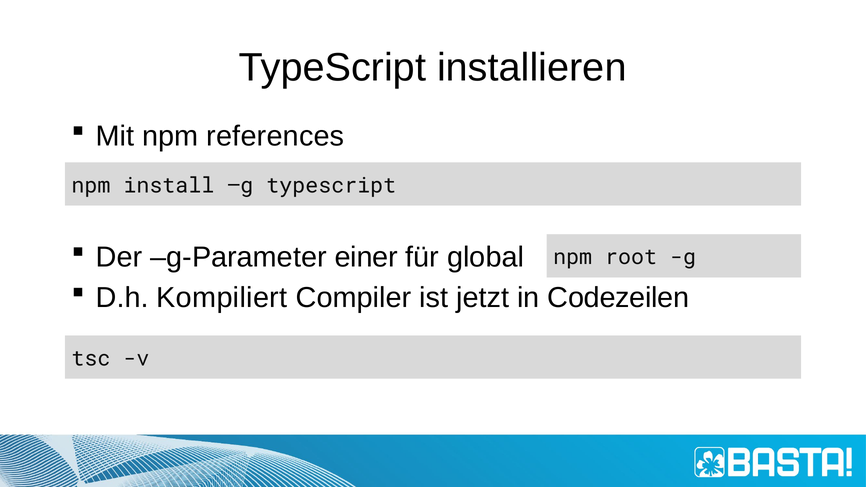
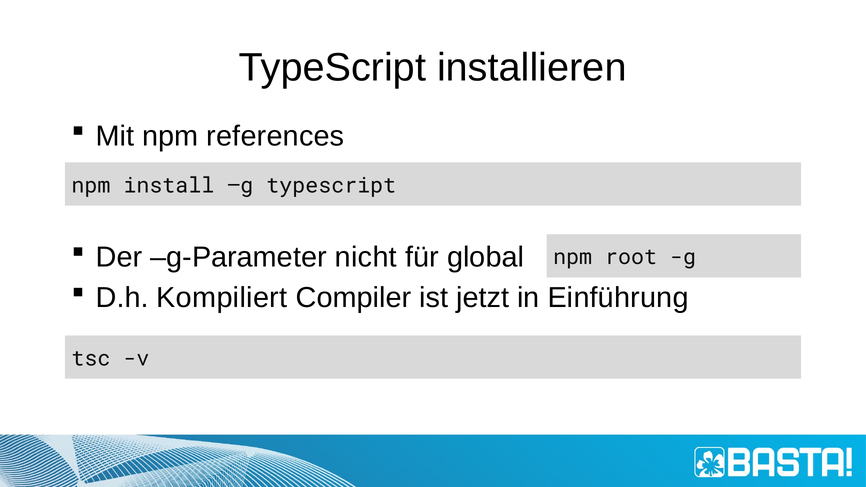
einer: einer -> nicht
Codezeilen: Codezeilen -> Einführung
